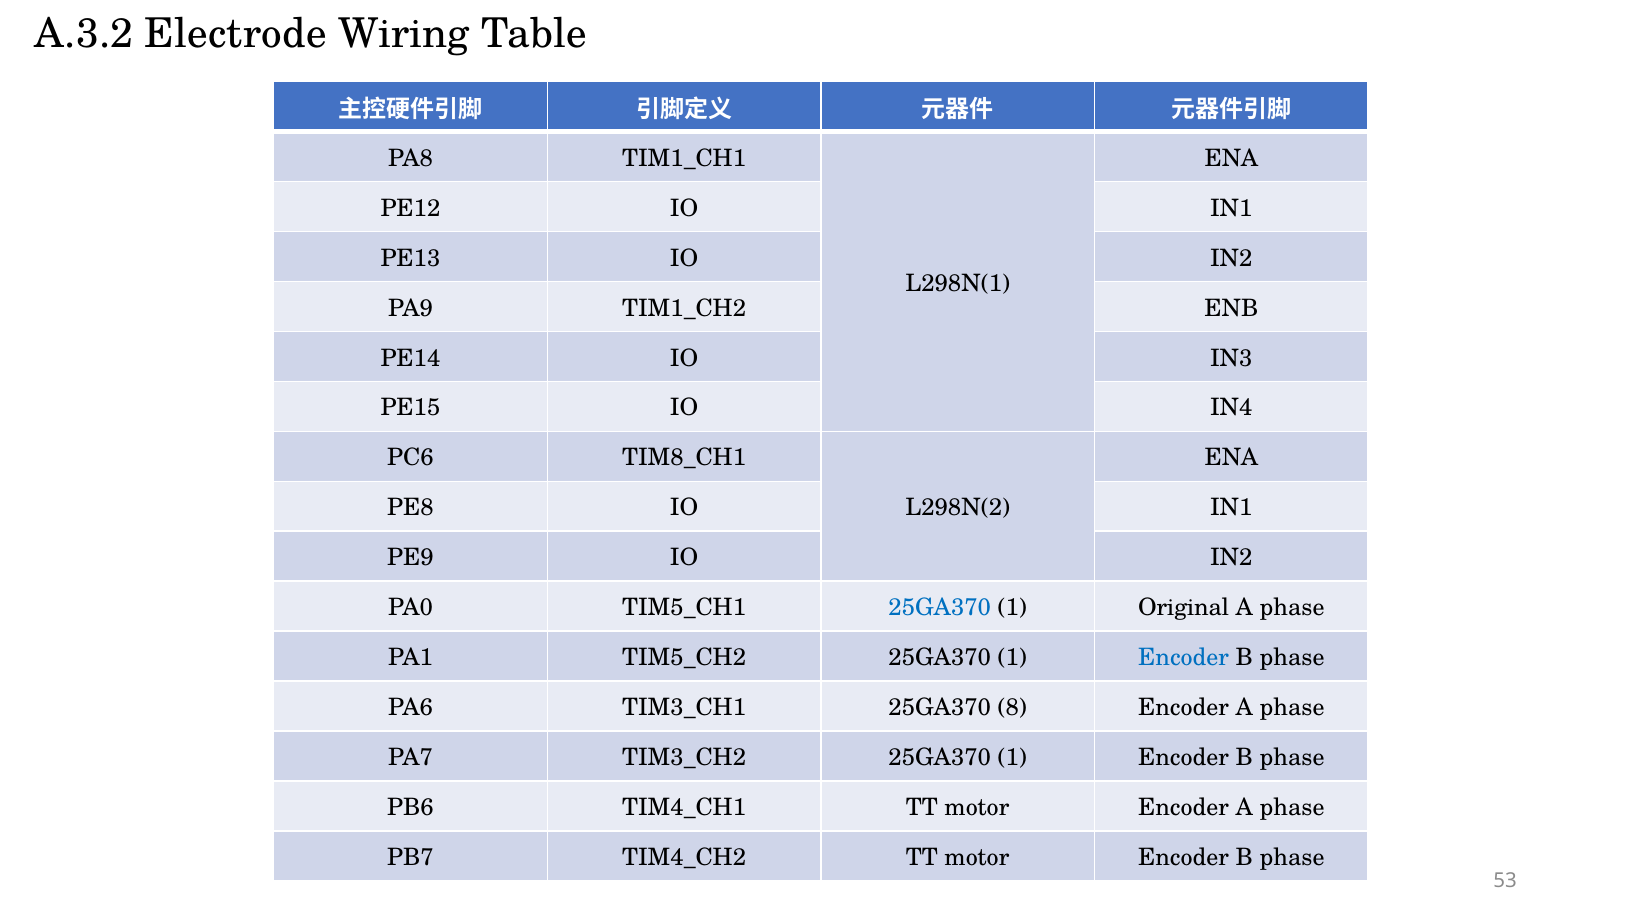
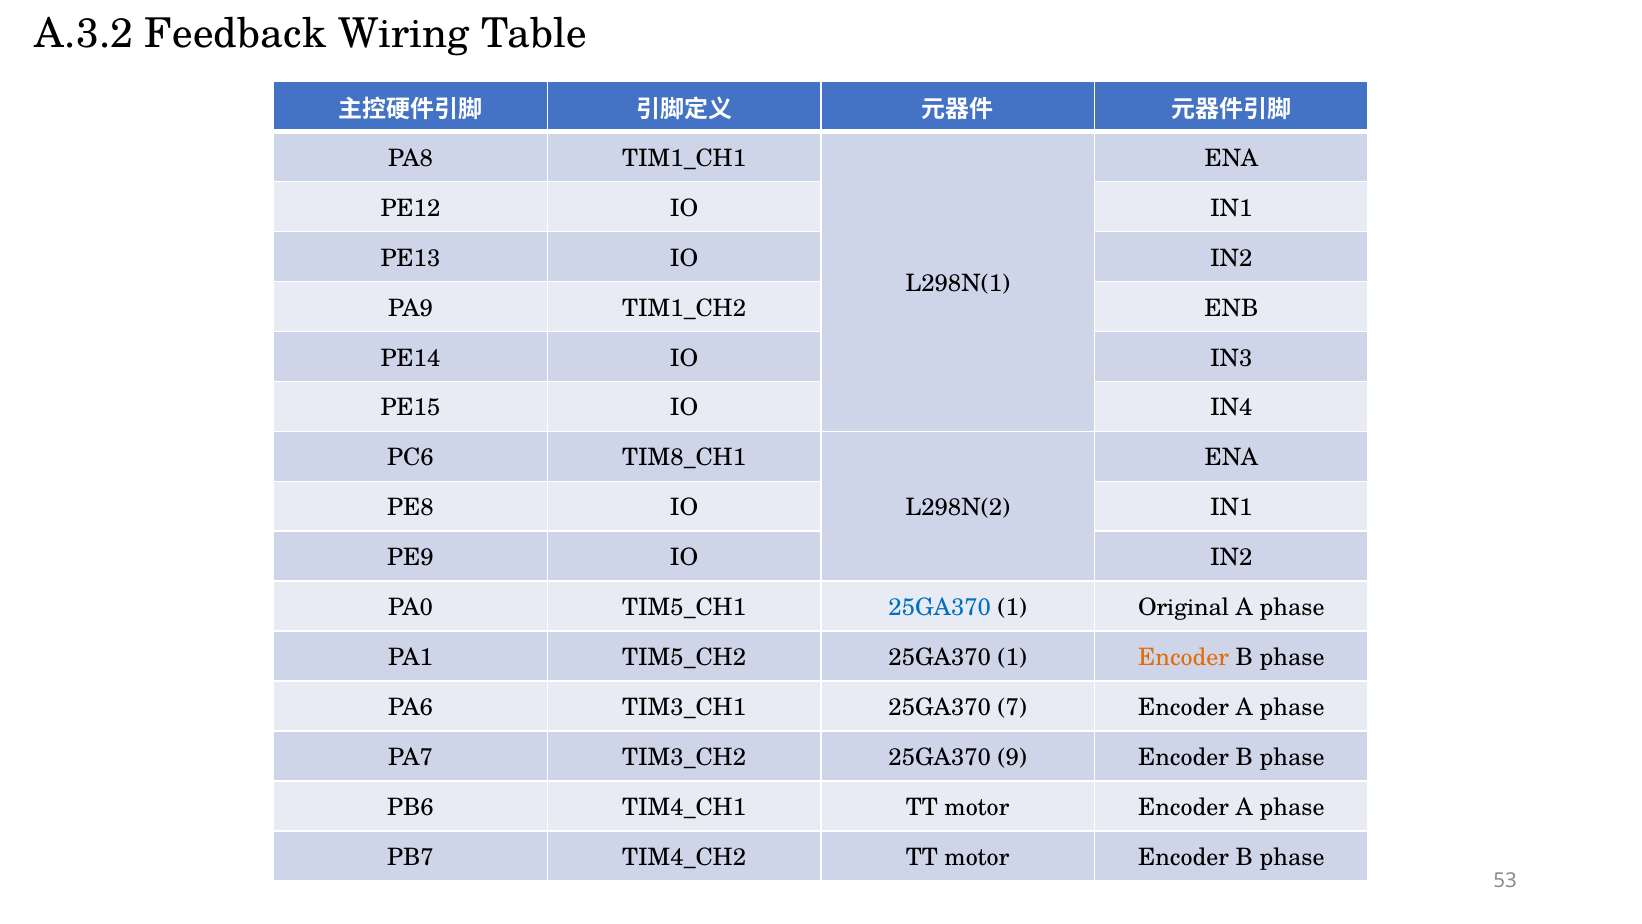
Electrode: Electrode -> Feedback
Encoder at (1184, 658) colour: blue -> orange
8: 8 -> 7
1 at (1012, 757): 1 -> 9
